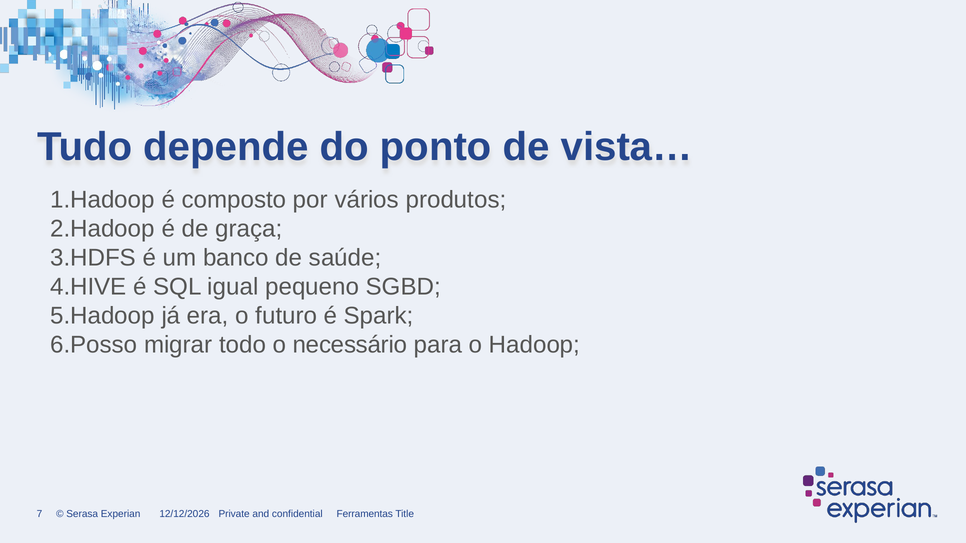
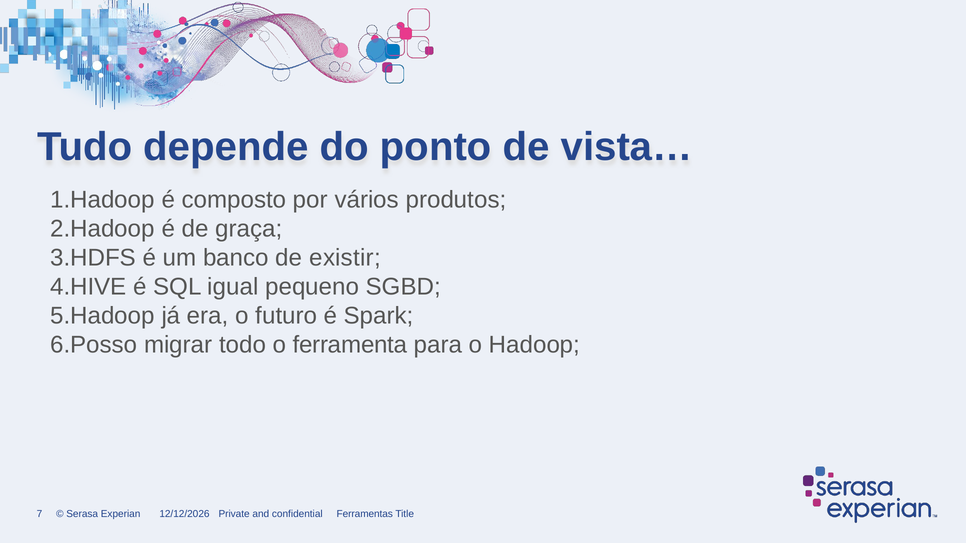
saúde: saúde -> existir
necessário: necessário -> ferramenta
